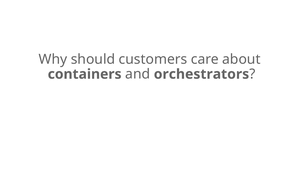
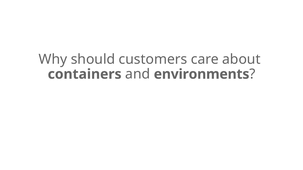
orchestrators: orchestrators -> environments
